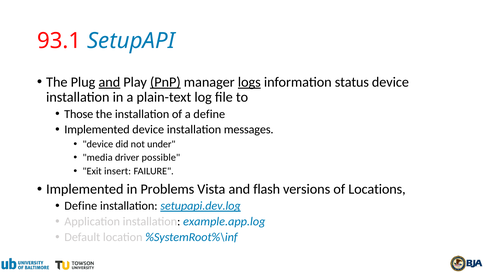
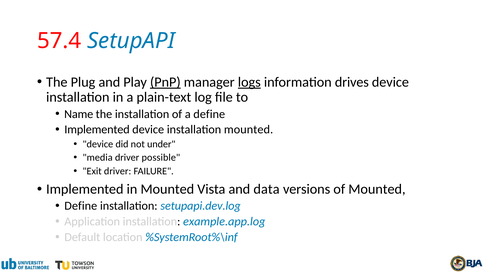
93.1: 93.1 -> 57.4
and at (109, 82) underline: present -> none
status: status -> drives
Those: Those -> Name
installation messages: messages -> mounted
Exit insert: insert -> driver
in Problems: Problems -> Mounted
flash: flash -> data
of Locations: Locations -> Mounted
setupapi.dev.log underline: present -> none
